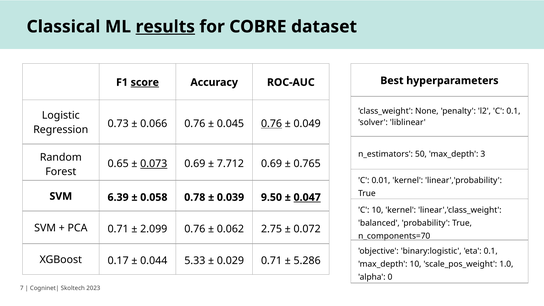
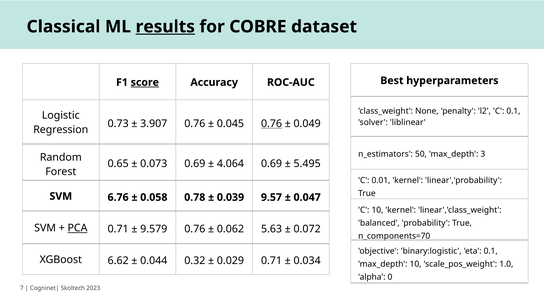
0.066: 0.066 -> 3.907
0.073 underline: present -> none
7.712: 7.712 -> 4.064
0.765: 0.765 -> 5.495
6.39: 6.39 -> 6.76
9.50: 9.50 -> 9.57
0.047 underline: present -> none
PCA underline: none -> present
2.099: 2.099 -> 9.579
2.75: 2.75 -> 5.63
0.17: 0.17 -> 6.62
5.33: 5.33 -> 0.32
5.286: 5.286 -> 0.034
